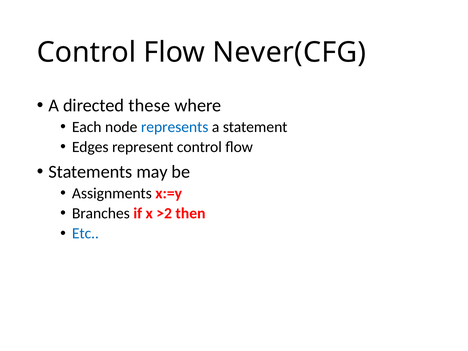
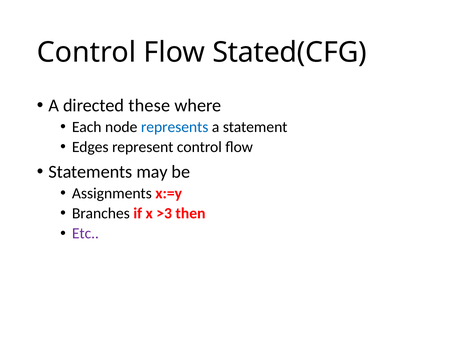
Never(CFG: Never(CFG -> Stated(CFG
>2: >2 -> >3
Etc colour: blue -> purple
